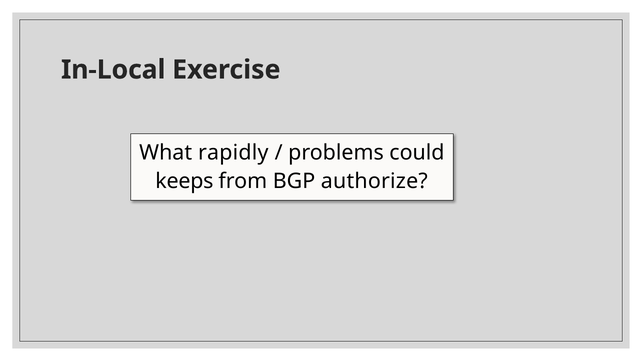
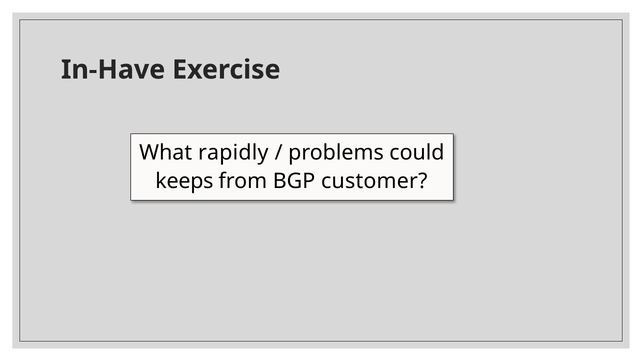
In-Local: In-Local -> In-Have
authorize: authorize -> customer
